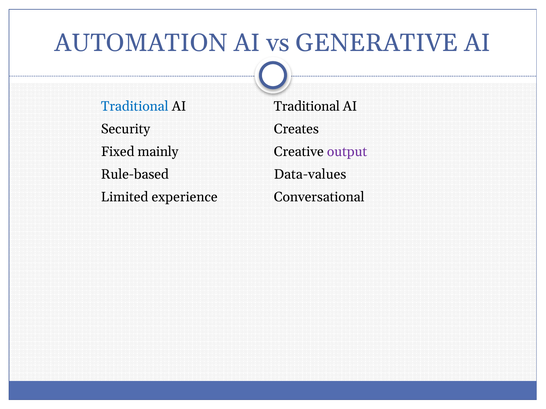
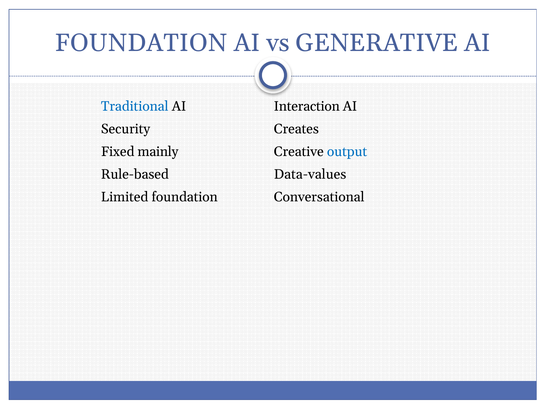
AUTOMATION at (141, 43): AUTOMATION -> FOUNDATION
Traditional at (307, 106): Traditional -> Interaction
output colour: purple -> blue
Limited experience: experience -> foundation
